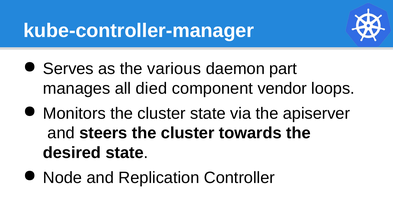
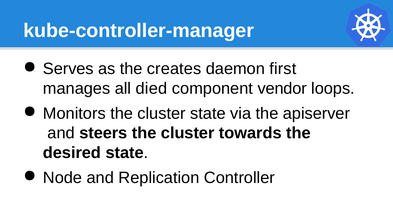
various: various -> creates
part: part -> first
